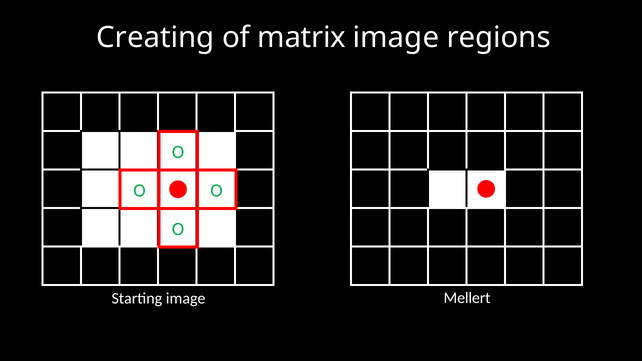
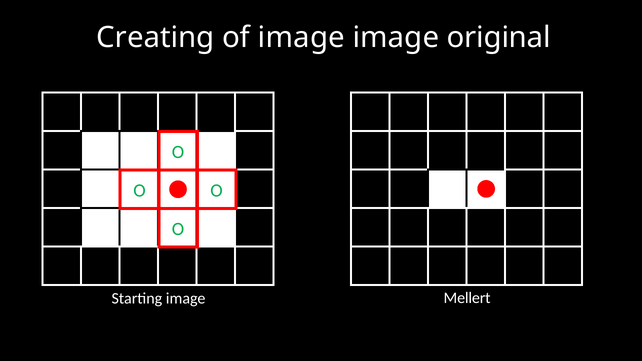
of matrix: matrix -> image
regions: regions -> original
